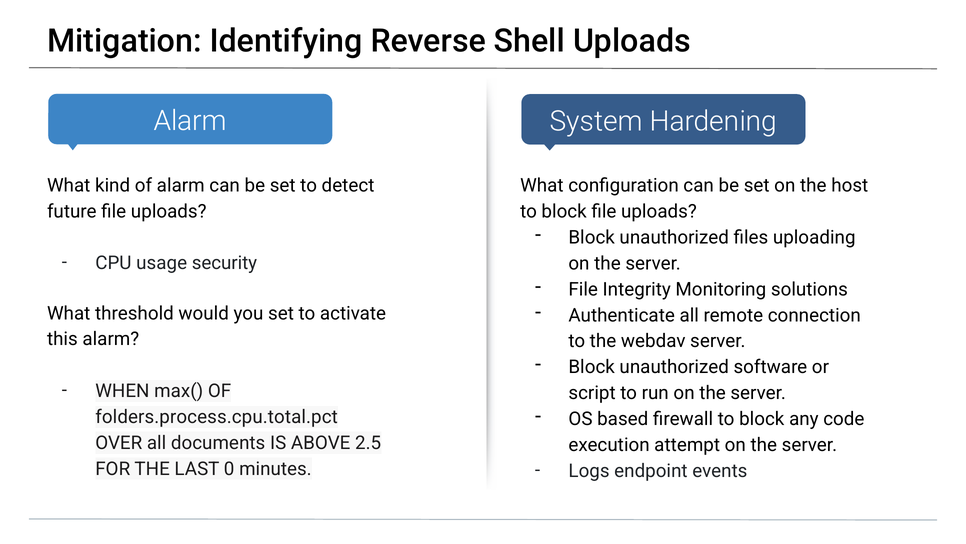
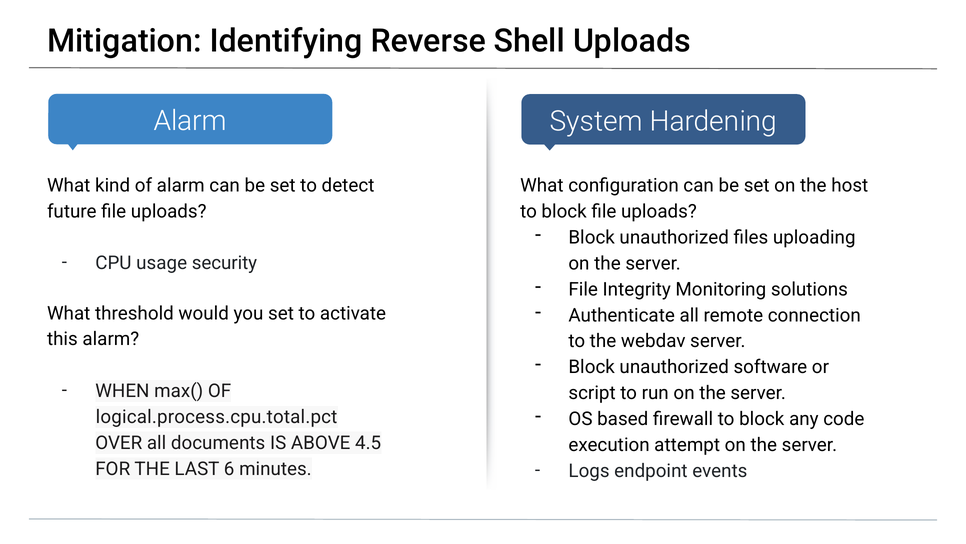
folders.process.cpu.total.pct: folders.process.cpu.total.pct -> logical.process.cpu.total.pct
2.5: 2.5 -> 4.5
0: 0 -> 6
